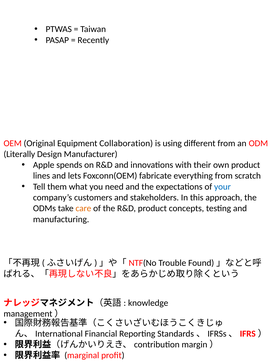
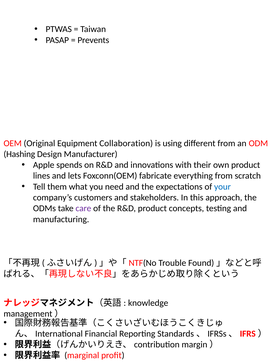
Recently: Recently -> Prevents
Literally: Literally -> Hashing
care colour: orange -> purple
